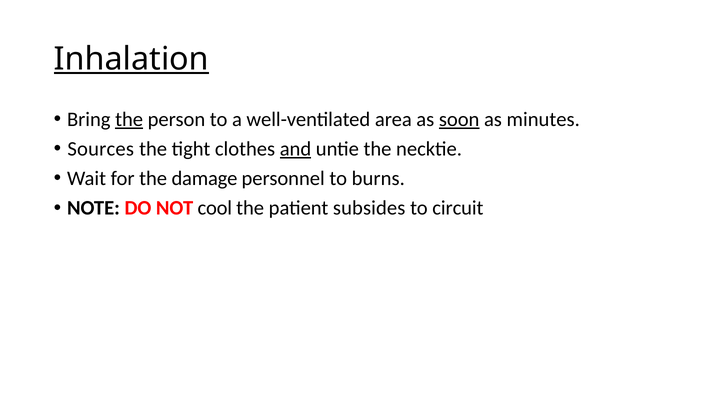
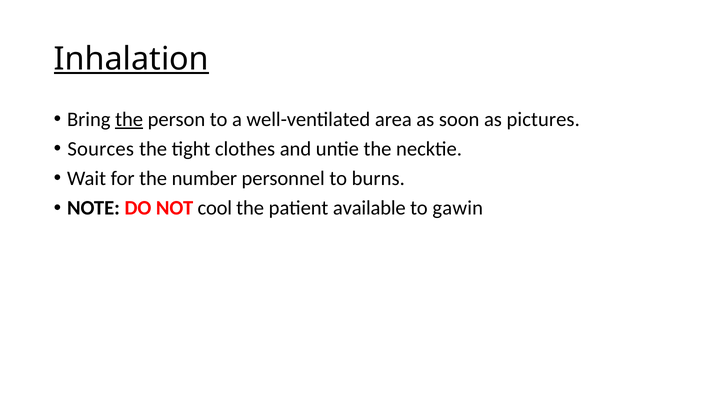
soon underline: present -> none
minutes: minutes -> pictures
and underline: present -> none
damage: damage -> number
subsides: subsides -> available
circuit: circuit -> gawin
